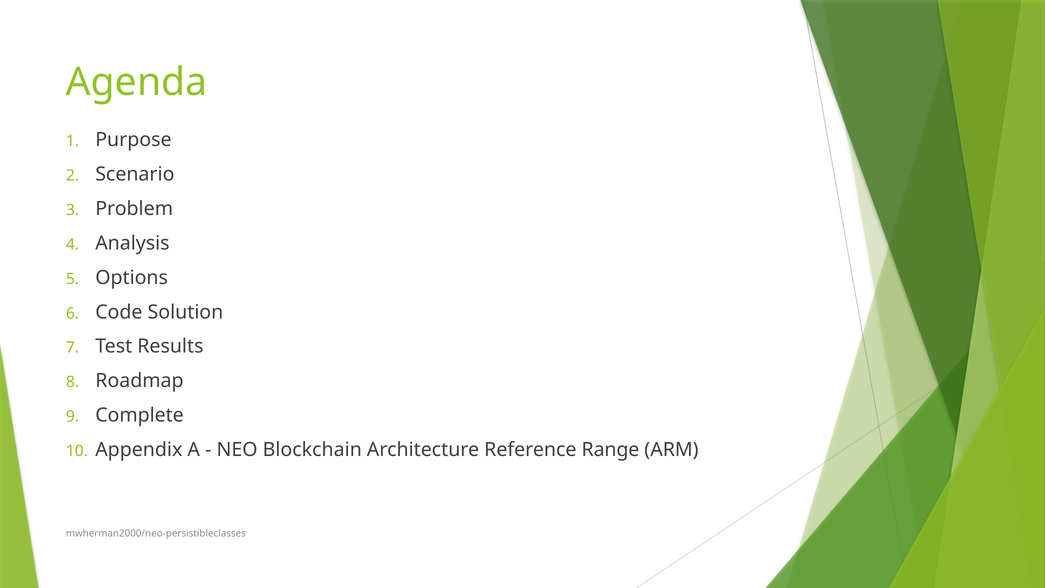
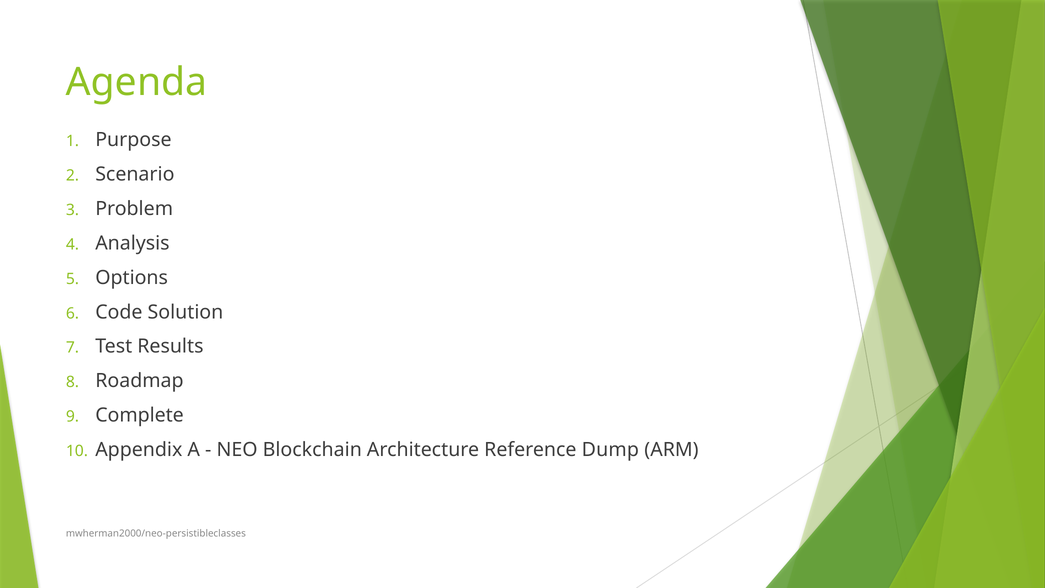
Range: Range -> Dump
